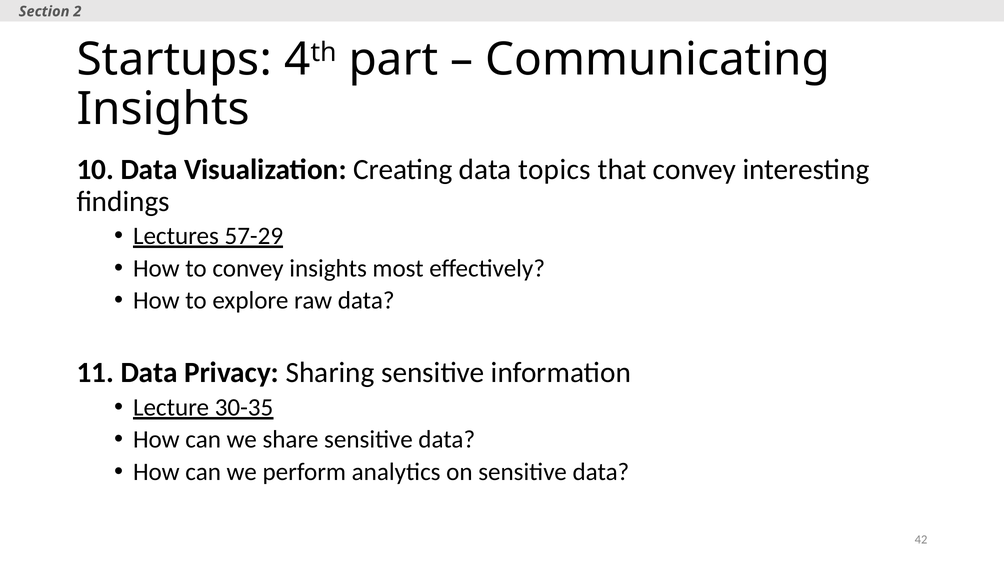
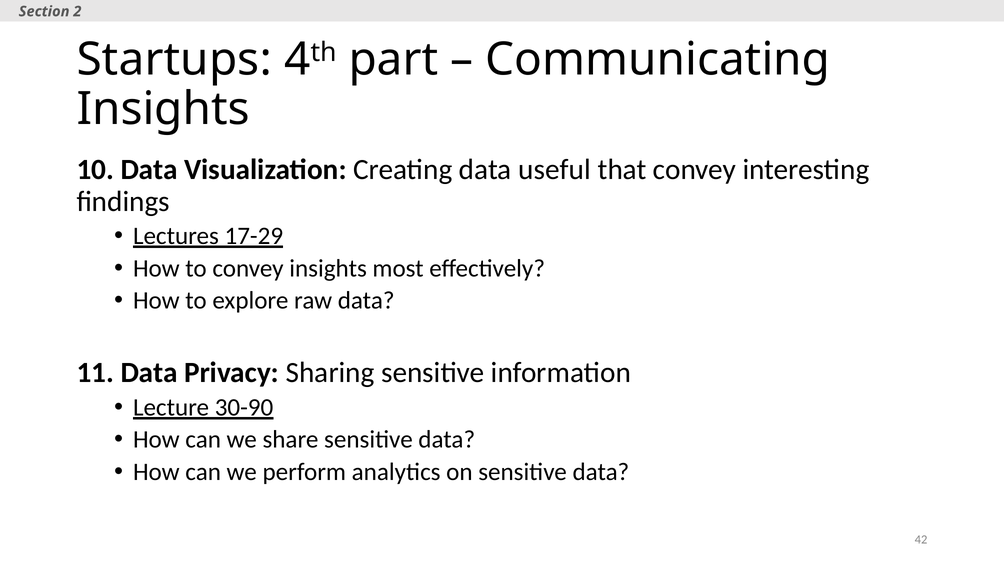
topics: topics -> useful
57-29: 57-29 -> 17-29
30-35: 30-35 -> 30-90
